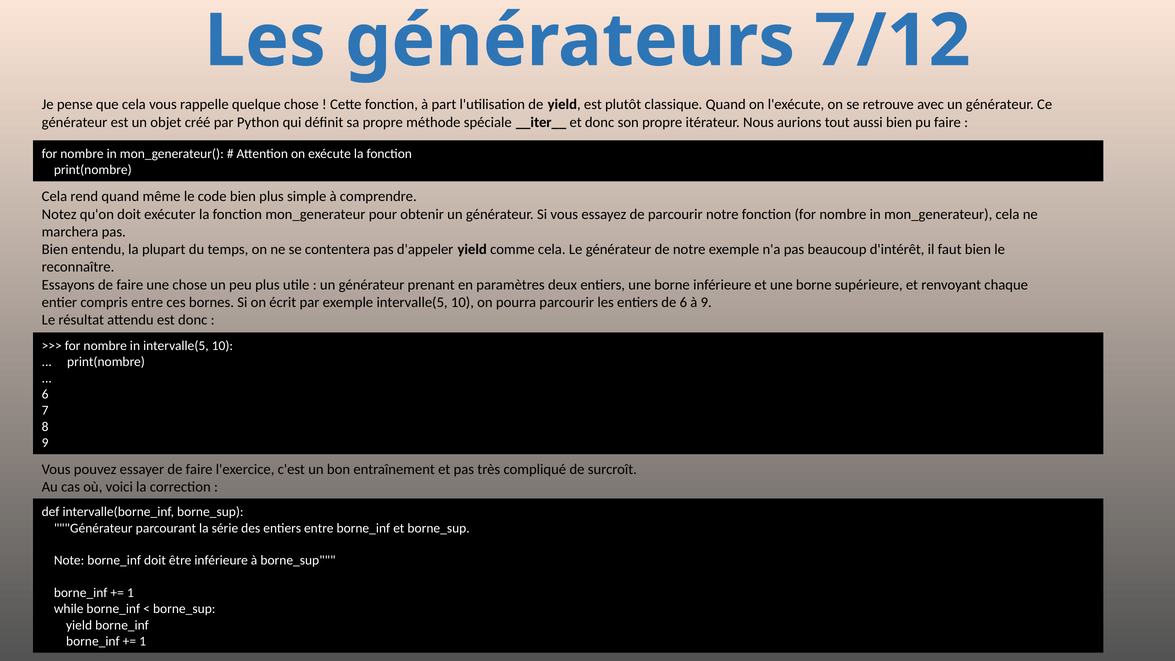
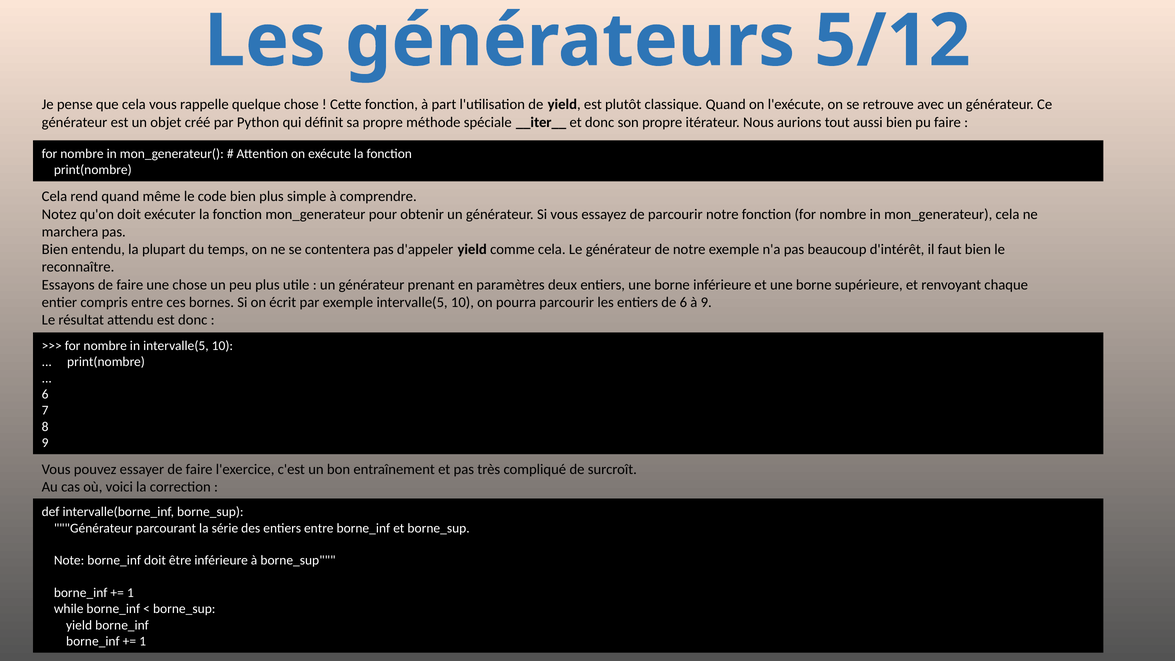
7/12: 7/12 -> 5/12
